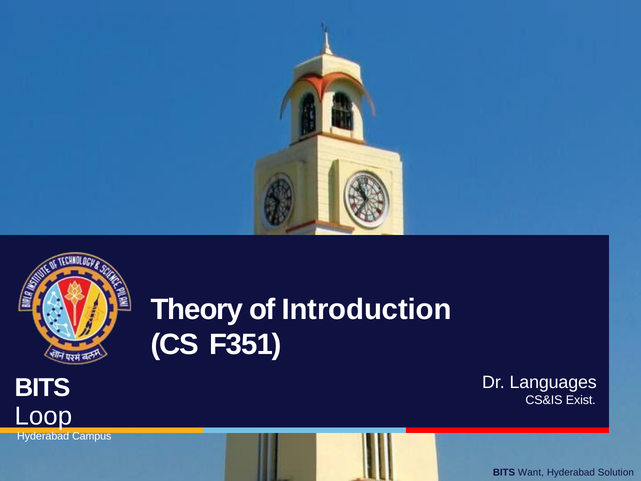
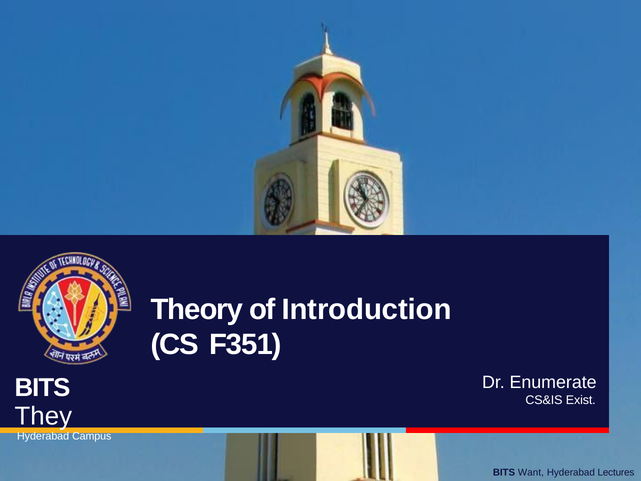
Languages: Languages -> Enumerate
Loop: Loop -> They
Solution: Solution -> Lectures
